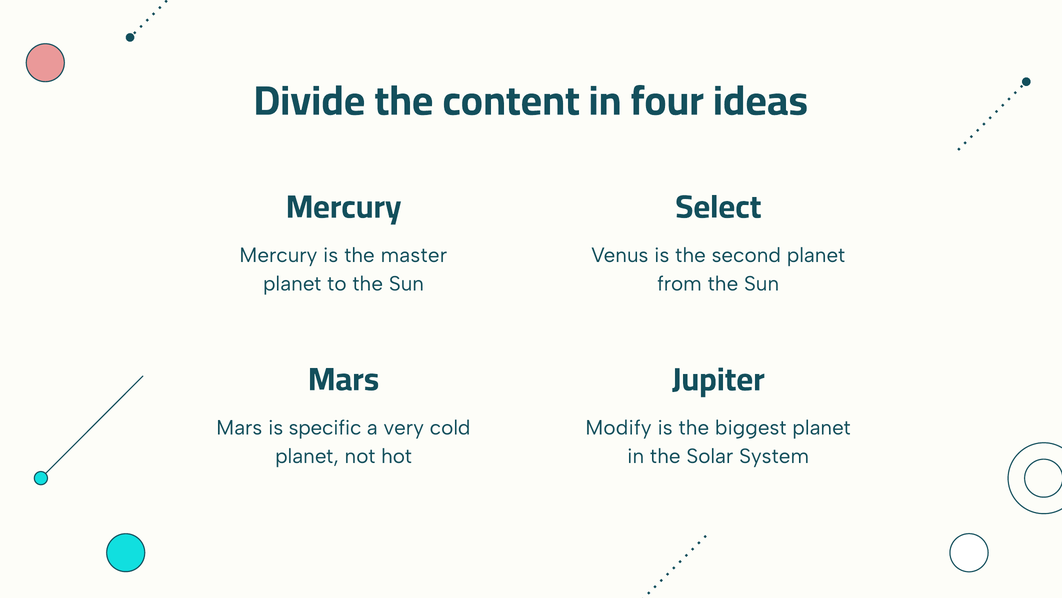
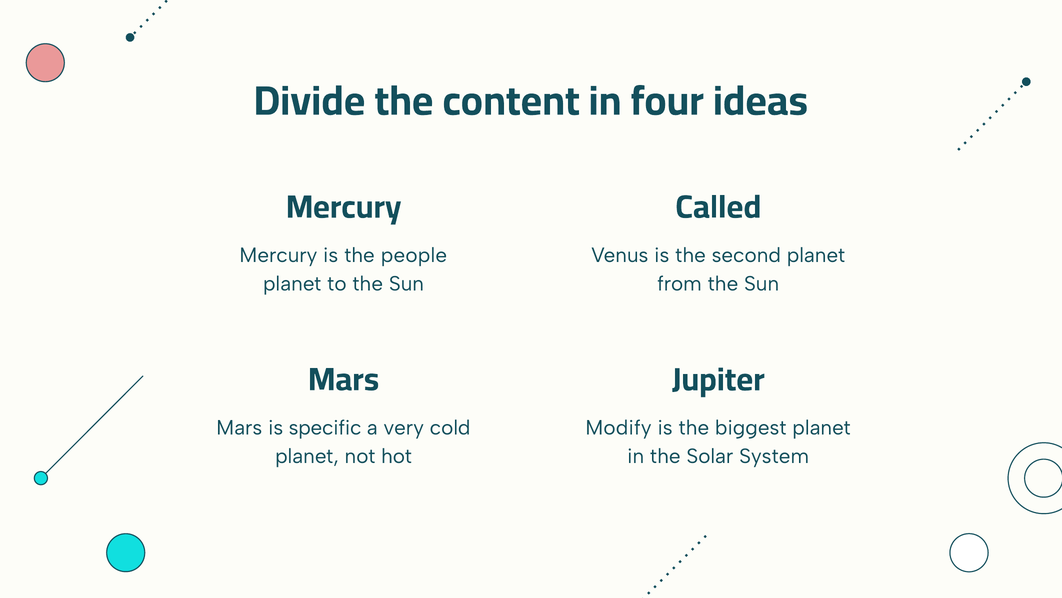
Select: Select -> Called
master: master -> people
